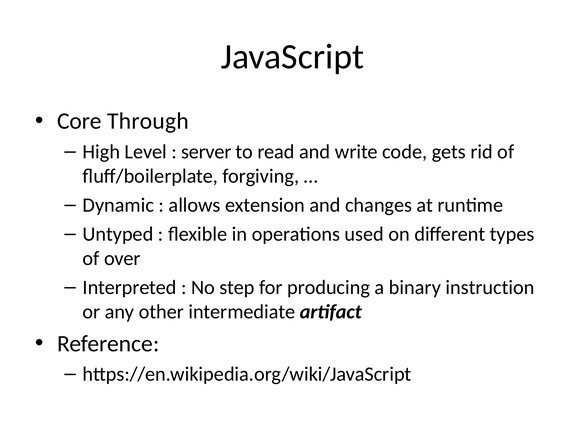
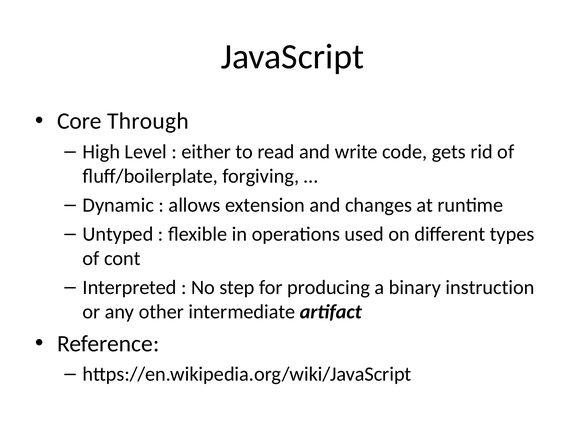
server: server -> either
over: over -> cont
